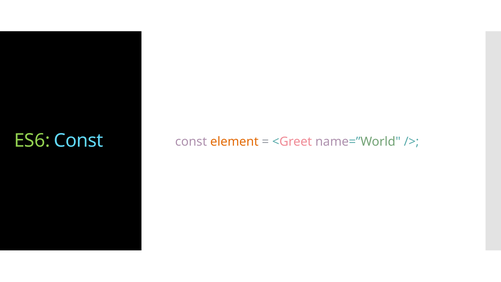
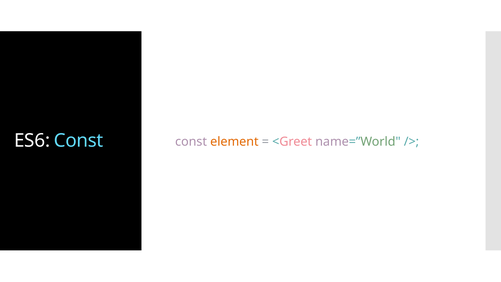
ES6 colour: light green -> white
